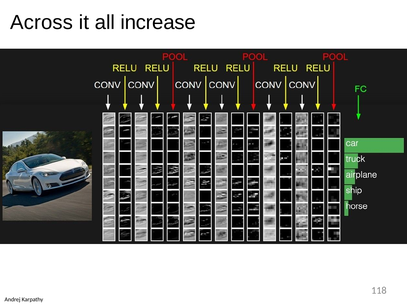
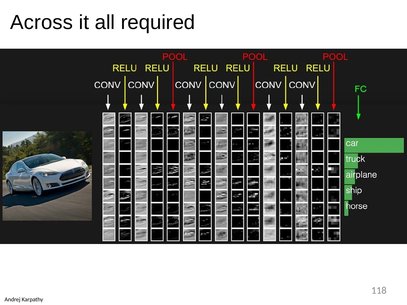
increase: increase -> required
